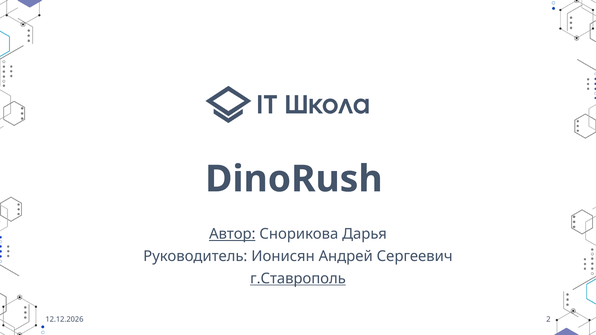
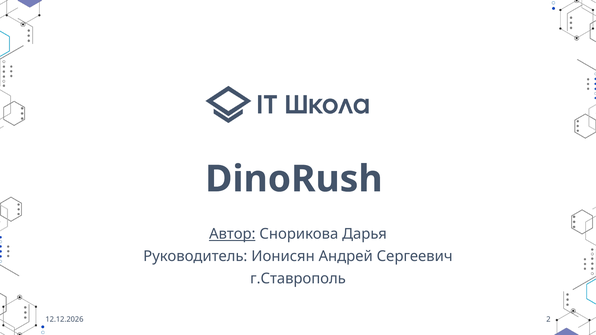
г.Ставрополь underline: present -> none
